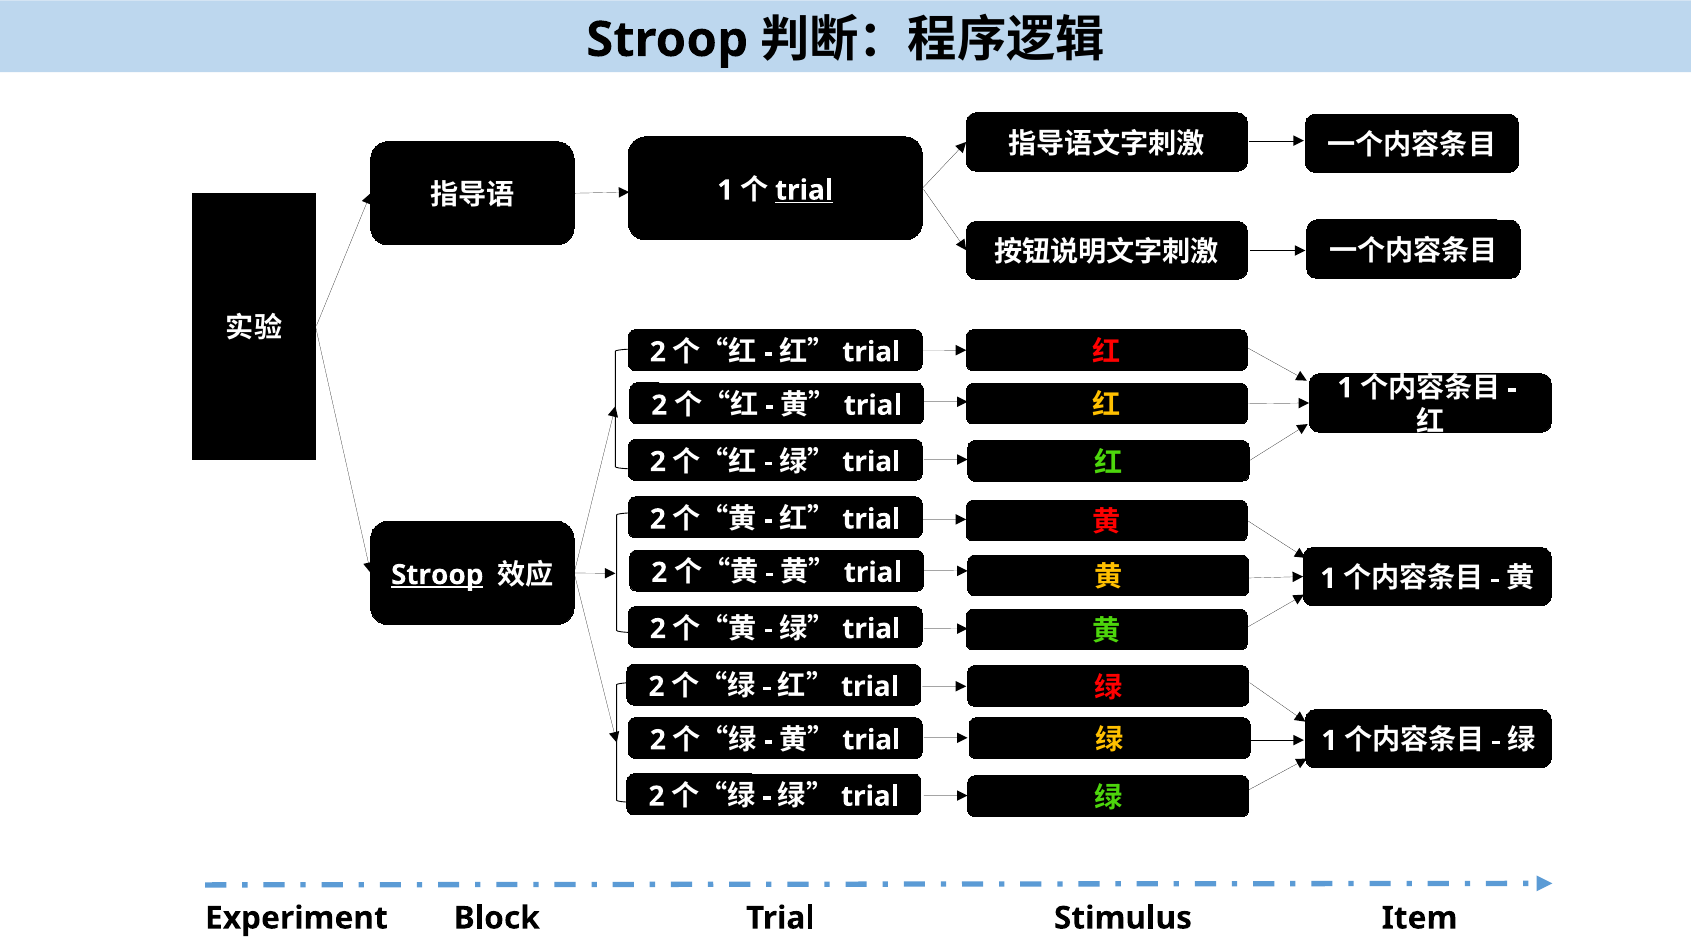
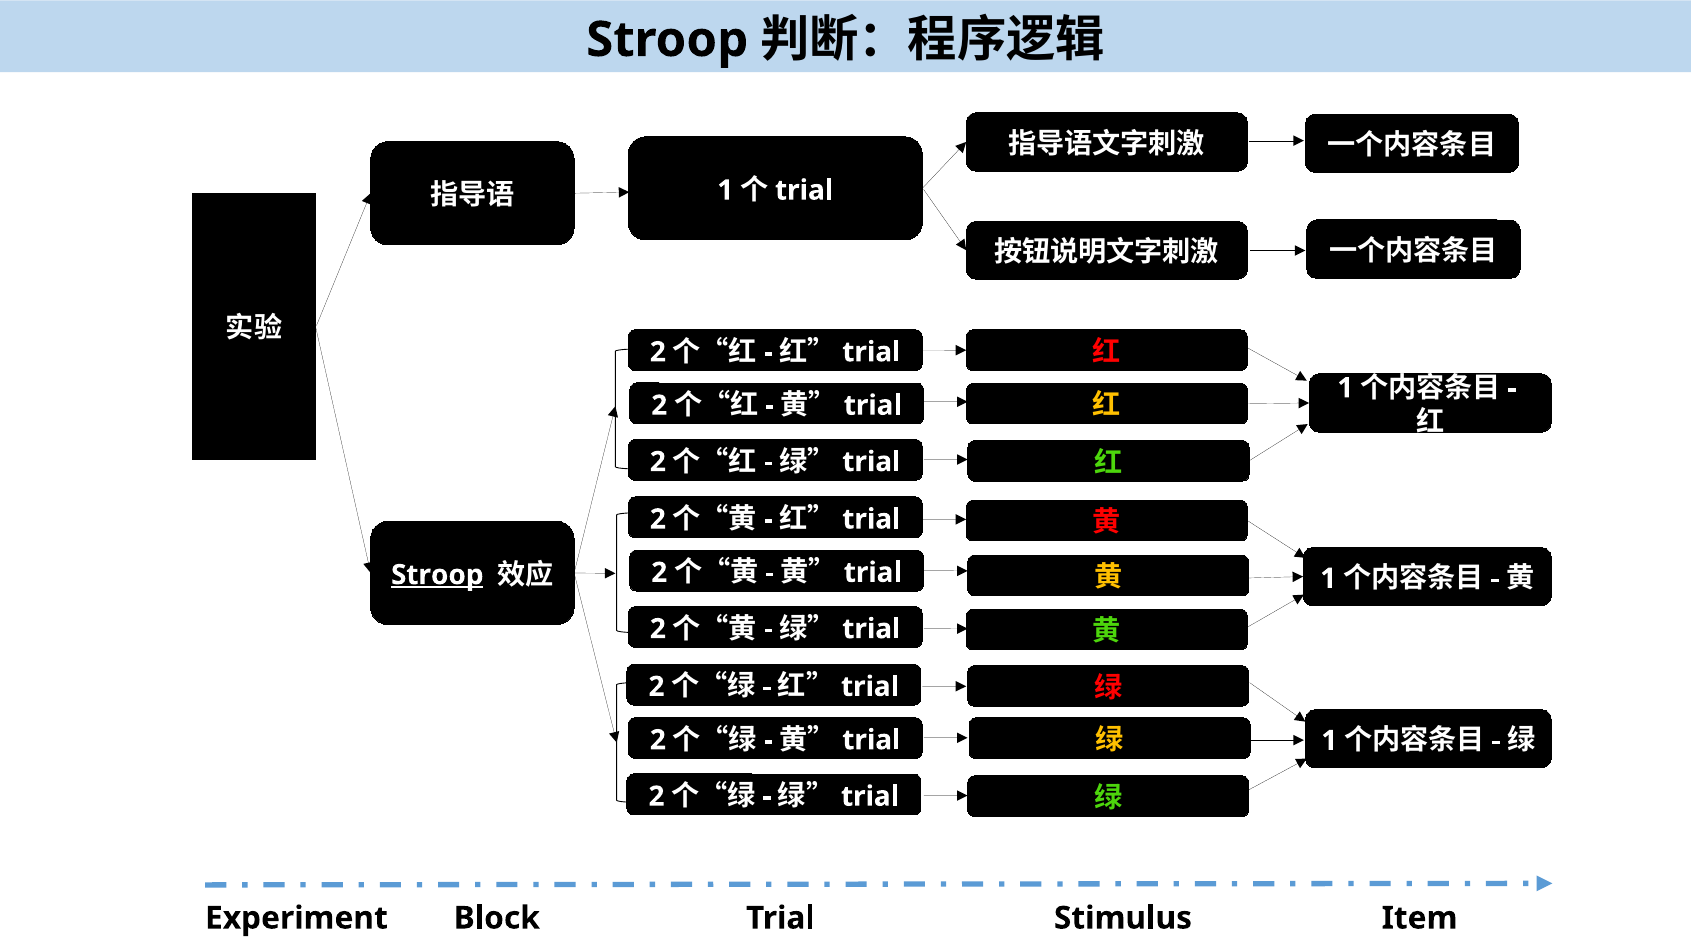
trial at (804, 190) underline: present -> none
